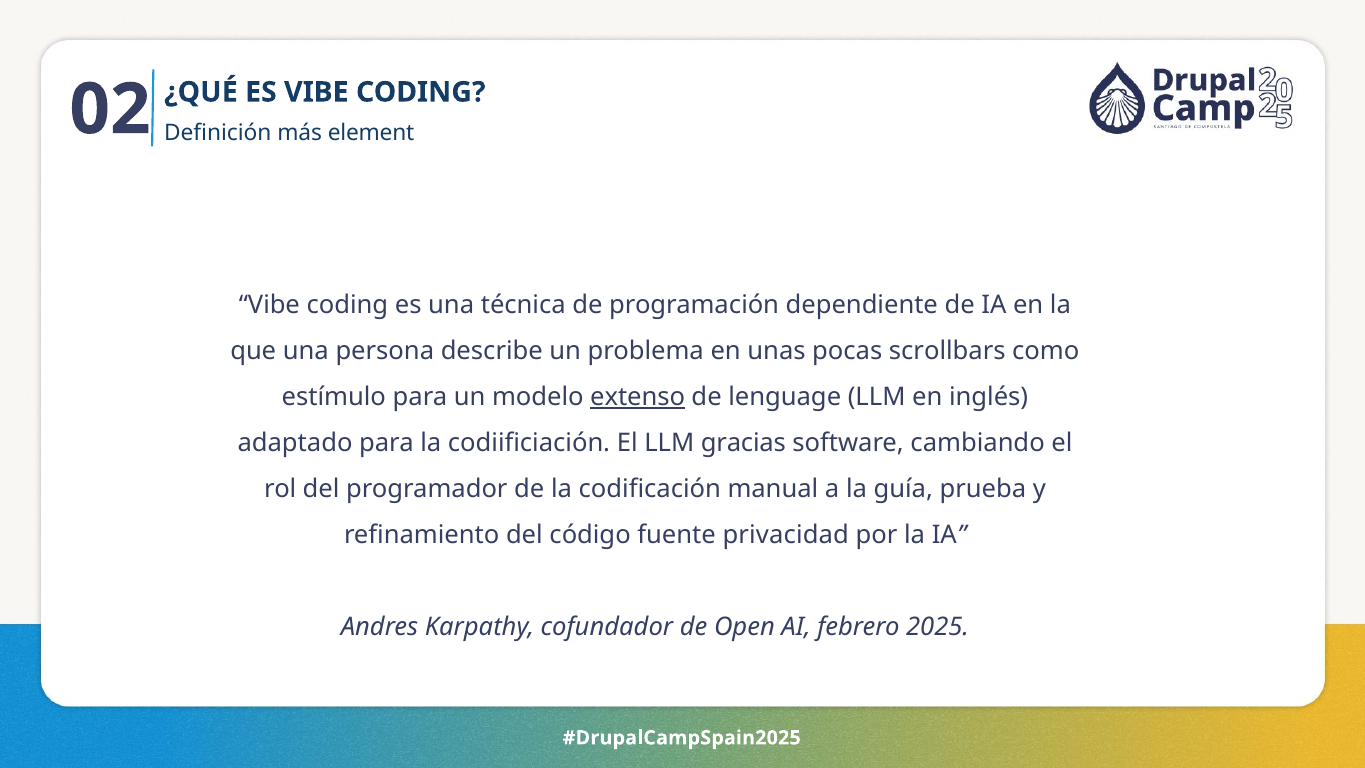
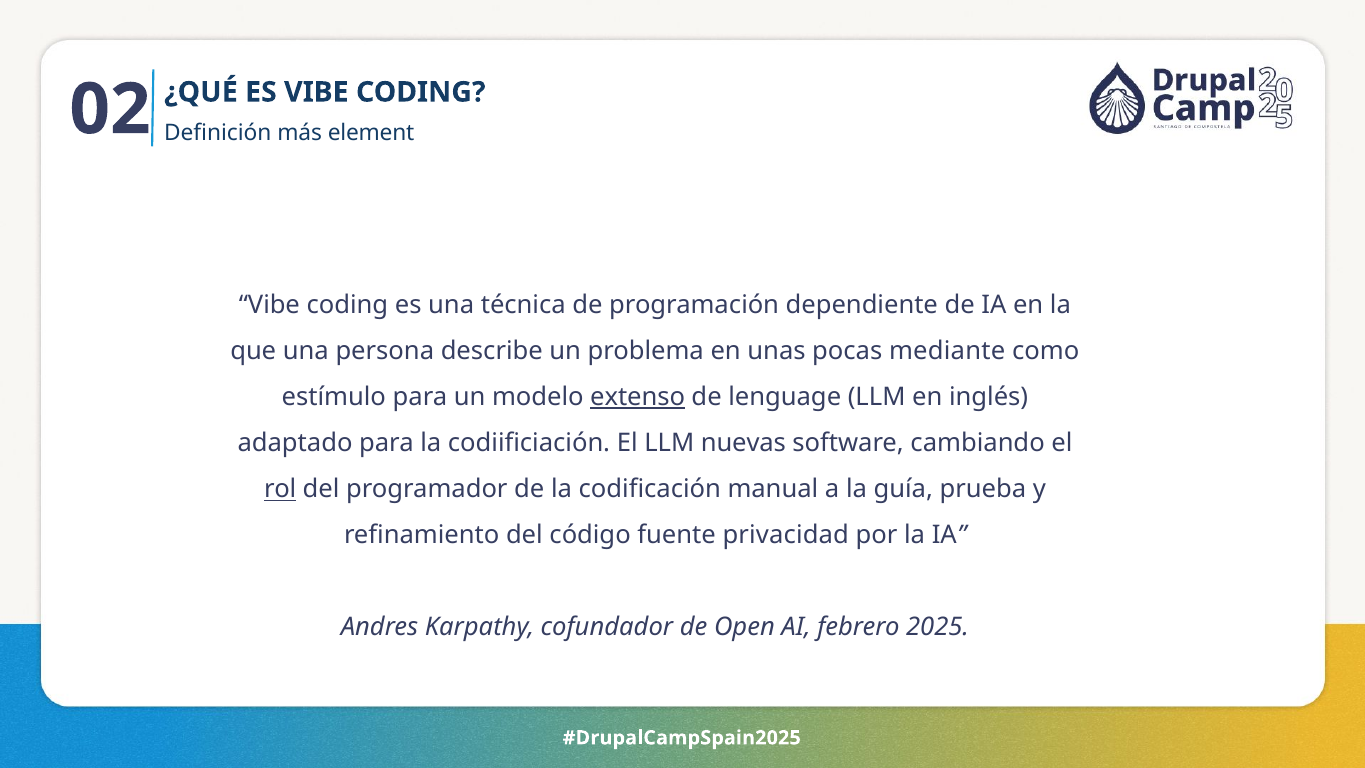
scrollbars: scrollbars -> mediante
gracias: gracias -> nuevas
rol underline: none -> present
